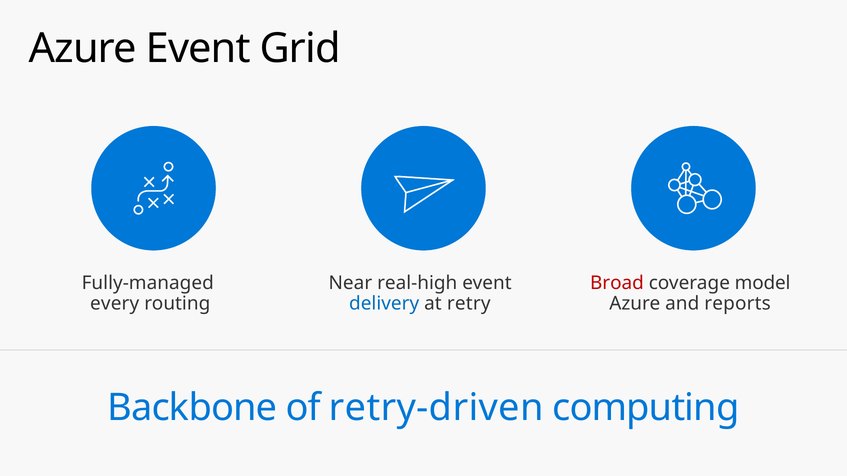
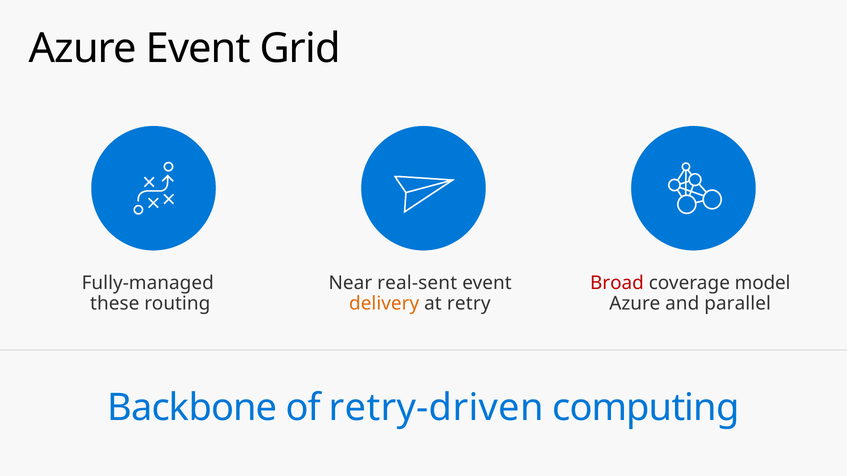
real-high: real-high -> real-sent
every: every -> these
delivery colour: blue -> orange
reports: reports -> parallel
